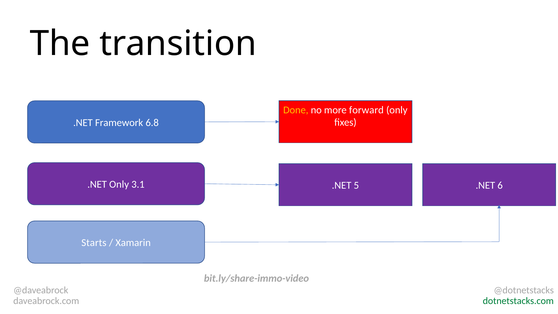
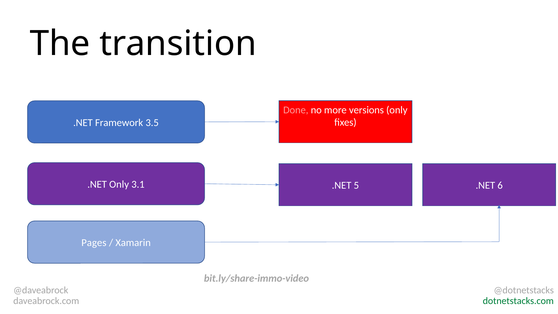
Done colour: yellow -> pink
forward: forward -> versions
6.8: 6.8 -> 3.5
Starts: Starts -> Pages
